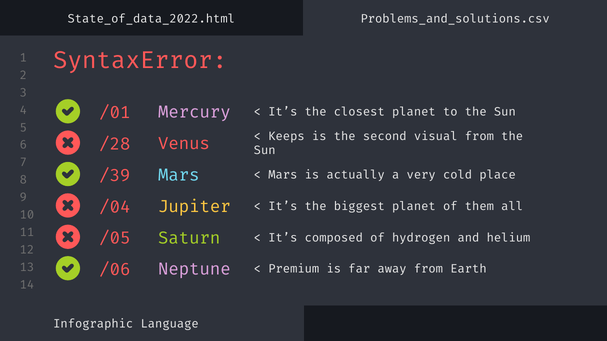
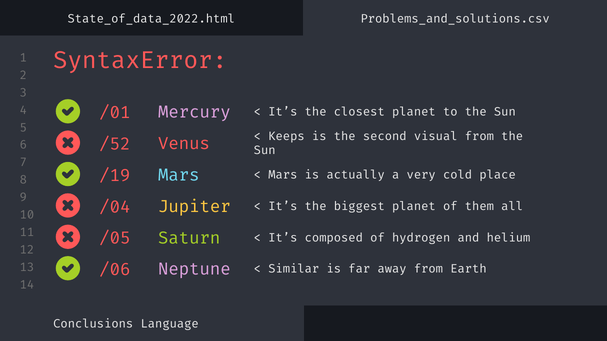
/28: /28 -> /52
/39: /39 -> /19
Premium: Premium -> Similar
Infographic: Infographic -> Conclusions
